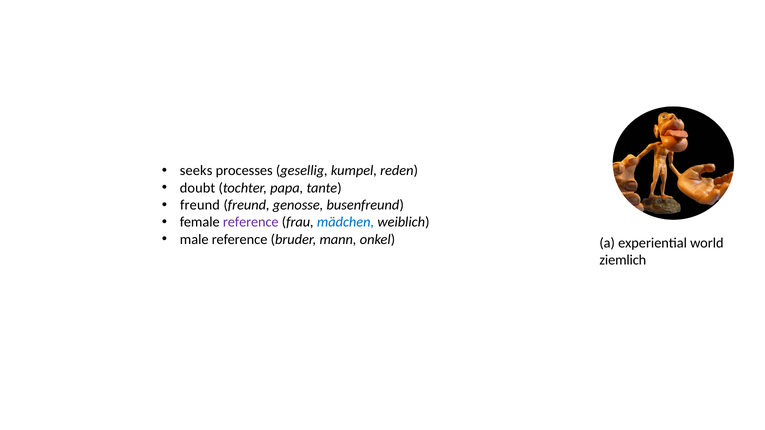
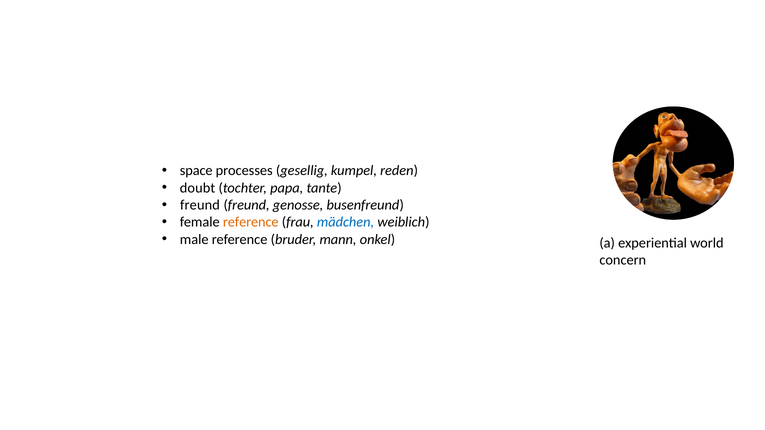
seeks: seeks -> space
reference at (251, 222) colour: purple -> orange
ziemlich: ziemlich -> concern
